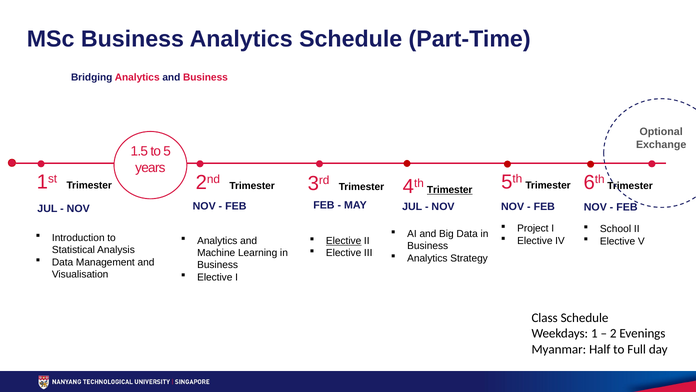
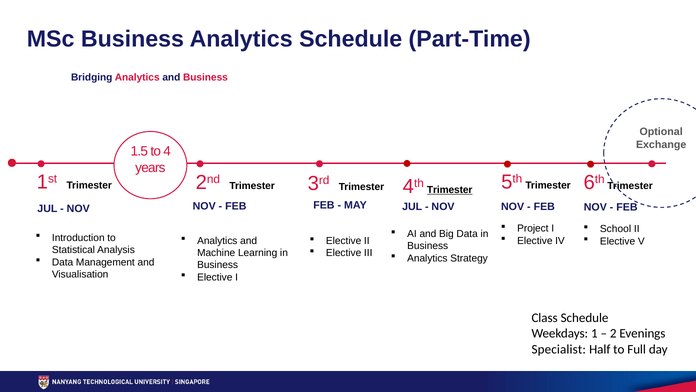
5: 5 -> 4
Elective at (344, 241) underline: present -> none
Myanmar: Myanmar -> Specialist
